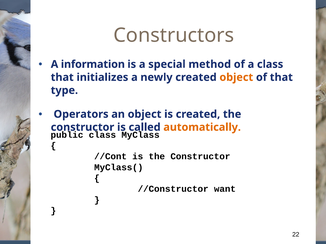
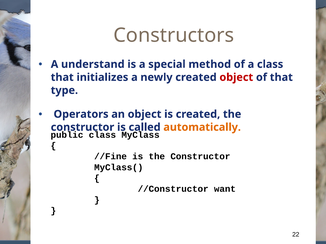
information: information -> understand
object at (236, 77) colour: orange -> red
//Cont: //Cont -> //Fine
